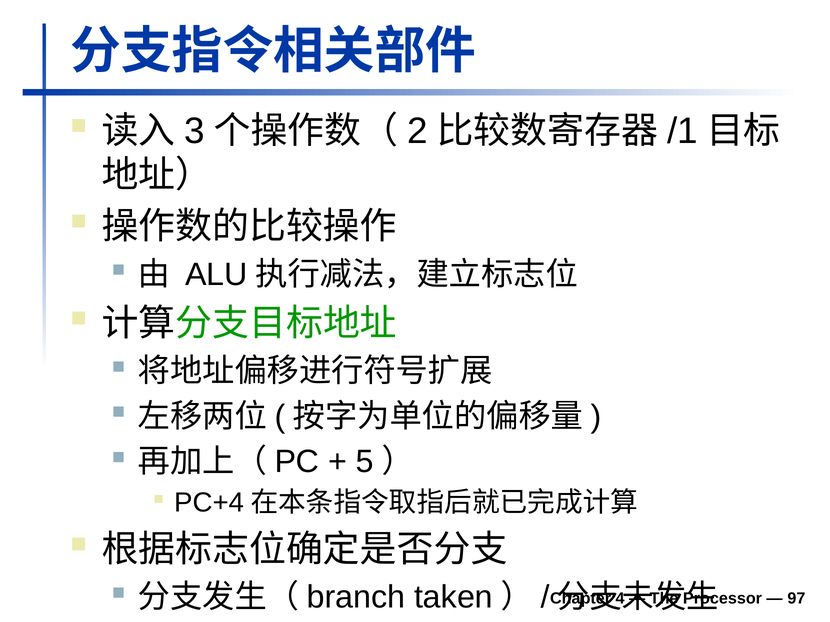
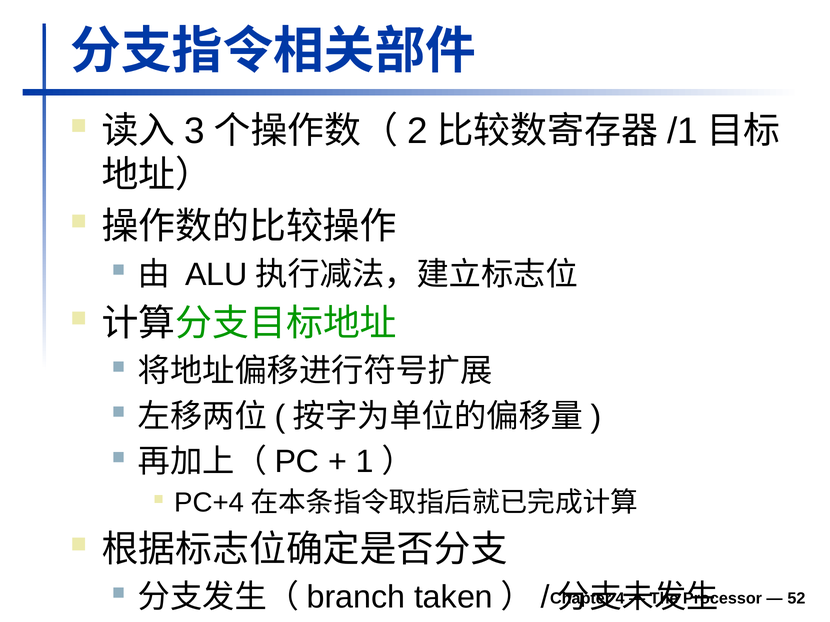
5: 5 -> 1
97: 97 -> 52
